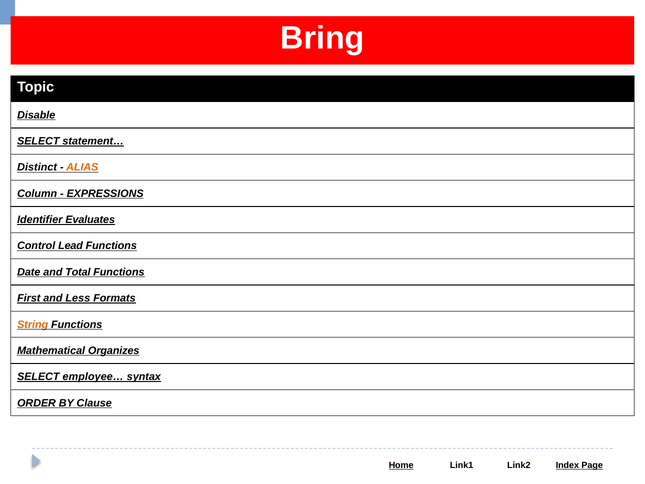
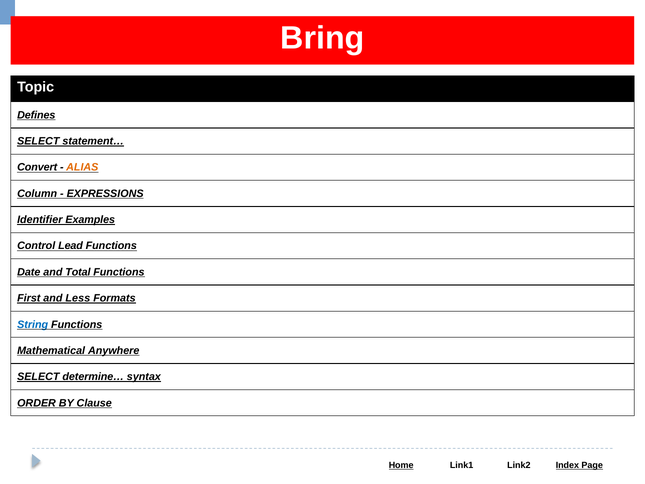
Disable: Disable -> Defines
Distinct: Distinct -> Convert
Evaluates: Evaluates -> Examples
String colour: orange -> blue
Organizes: Organizes -> Anywhere
employee…: employee… -> determine…
